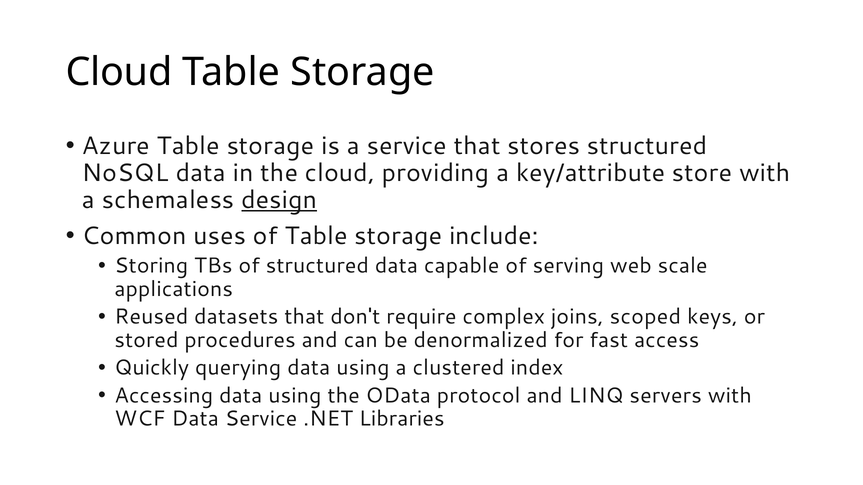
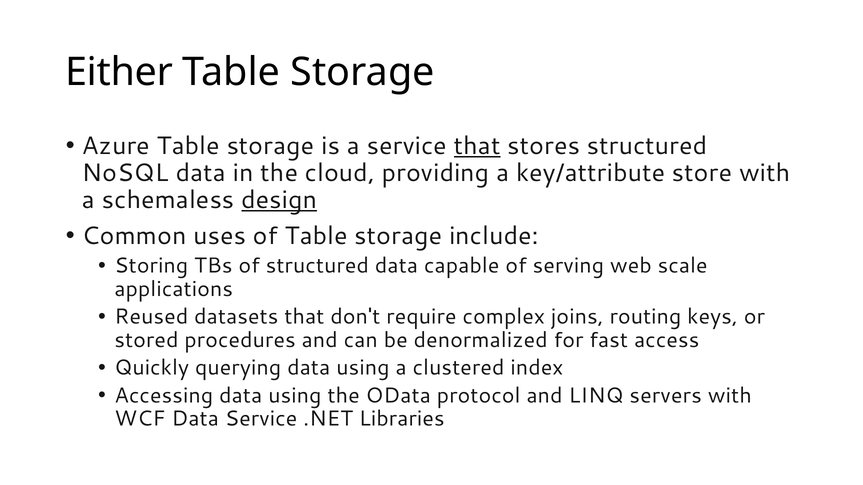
Cloud at (119, 72): Cloud -> Either
that at (477, 146) underline: none -> present
scoped: scoped -> routing
